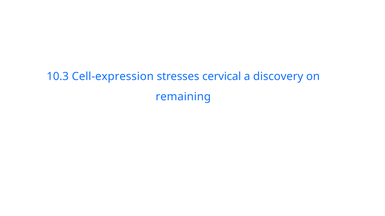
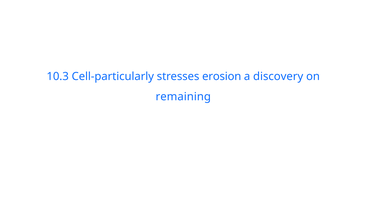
Cell-expression: Cell-expression -> Cell-particularly
cervical: cervical -> erosion
